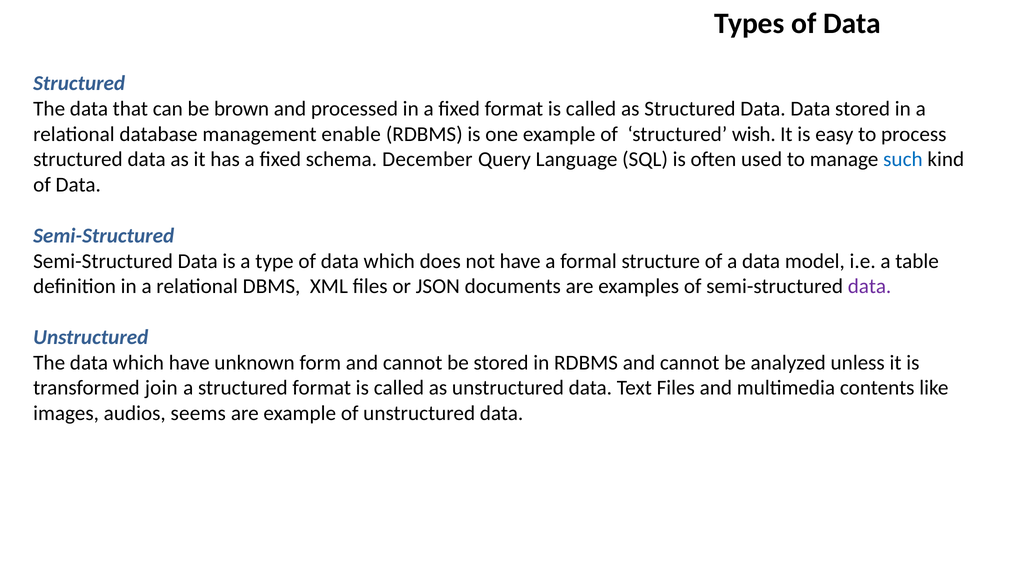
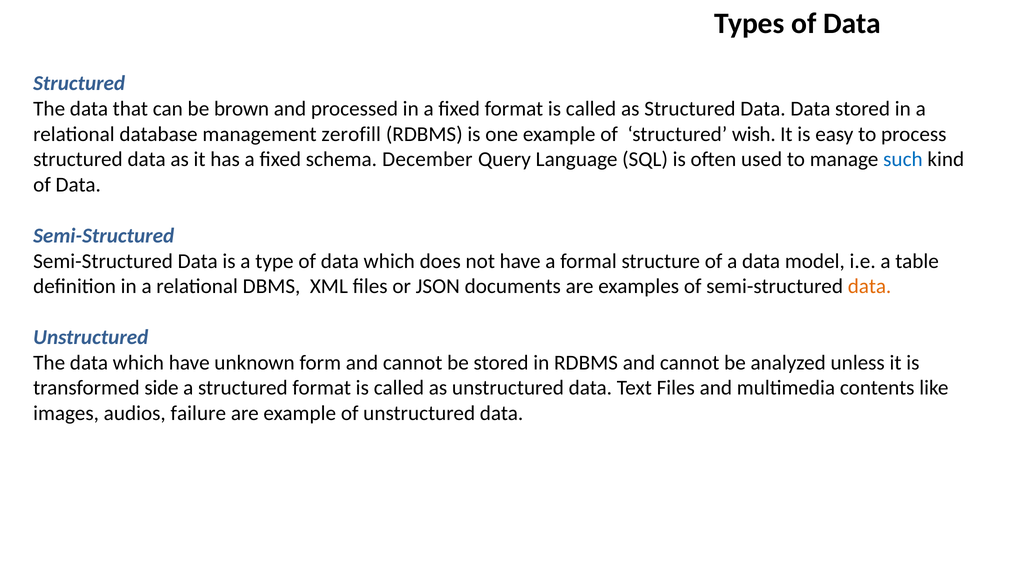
enable: enable -> zerofill
data at (870, 286) colour: purple -> orange
join: join -> side
seems: seems -> failure
